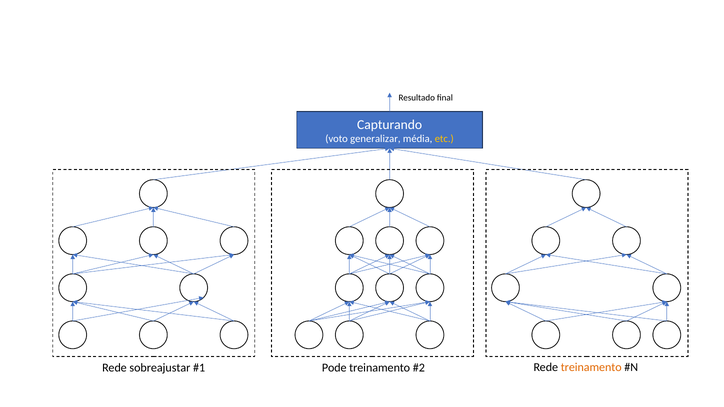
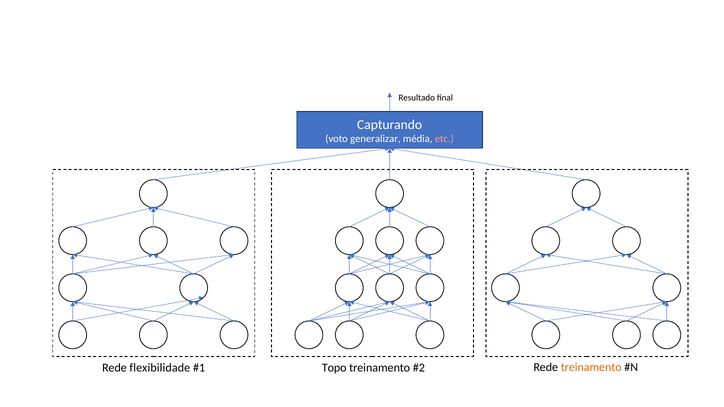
etc colour: yellow -> pink
sobreajustar: sobreajustar -> flexibilidade
Pode: Pode -> Topo
